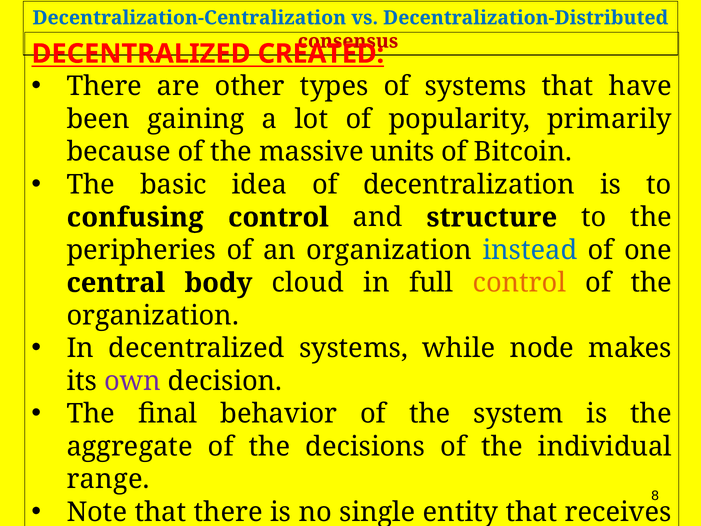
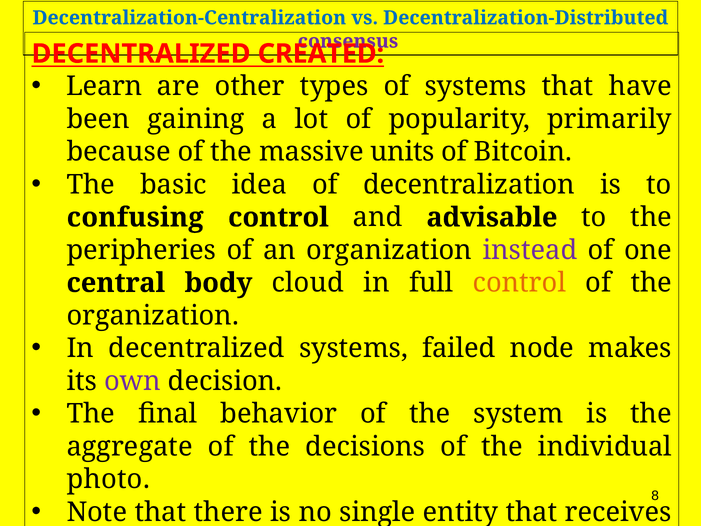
consensus colour: red -> purple
There at (104, 86): There -> Learn
structure: structure -> advisable
instead colour: blue -> purple
while: while -> failed
range: range -> photo
